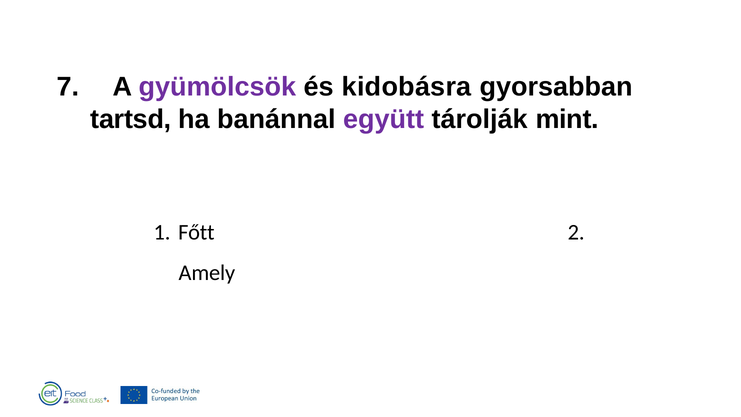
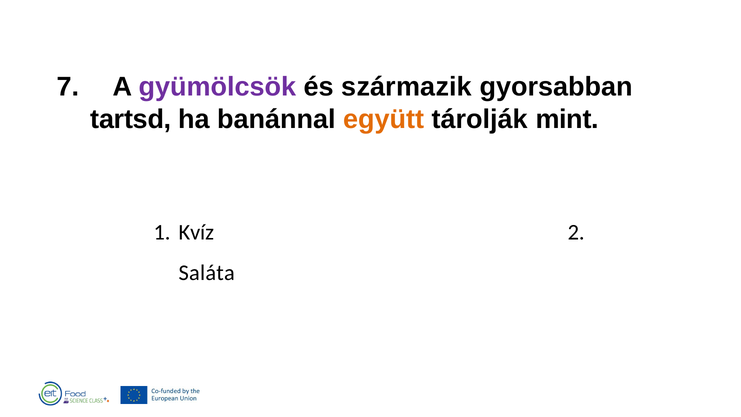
kidobásra: kidobásra -> származik
együtt colour: purple -> orange
Főtt: Főtt -> Kvíz
Amely: Amely -> Saláta
